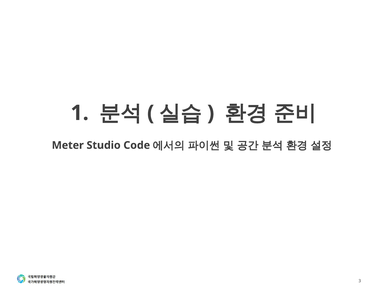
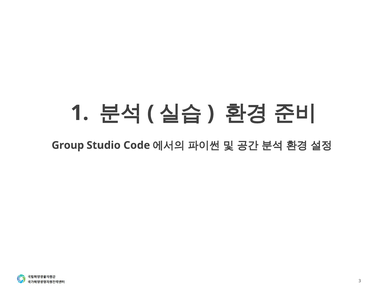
Meter: Meter -> Group
